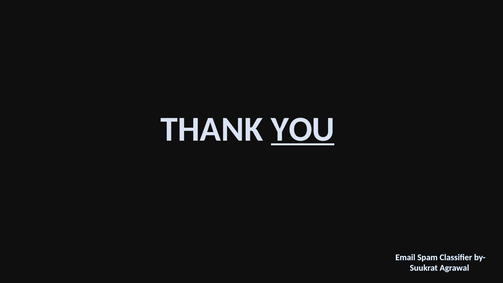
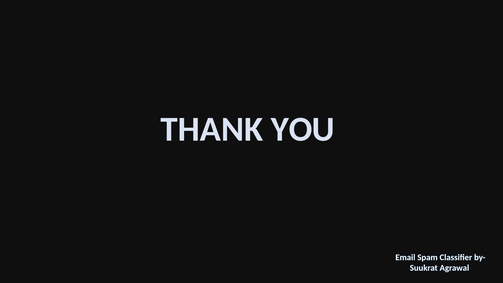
YOU underline: present -> none
